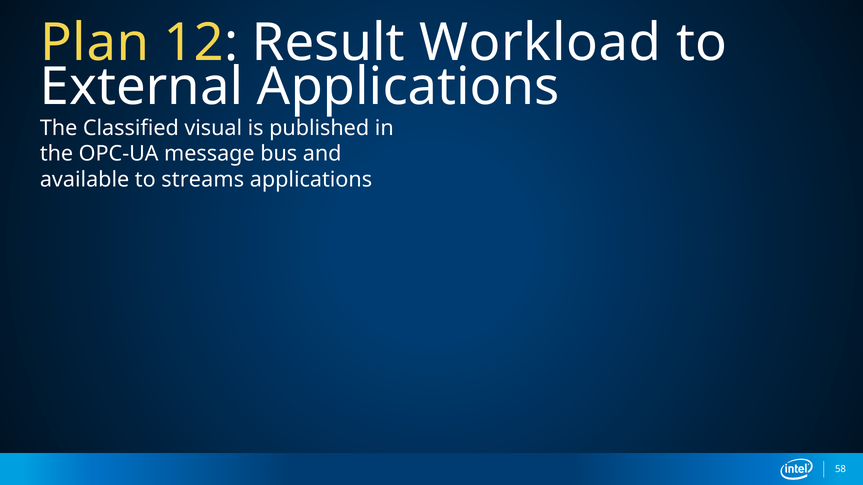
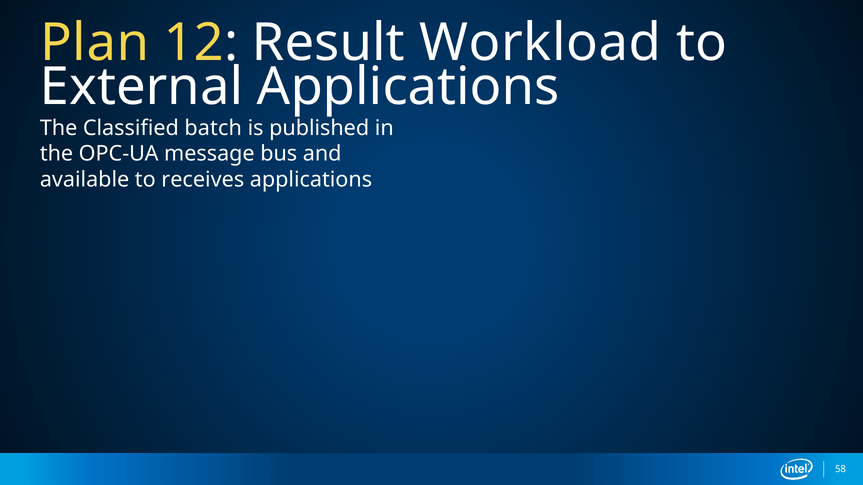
visual: visual -> batch
streams: streams -> receives
